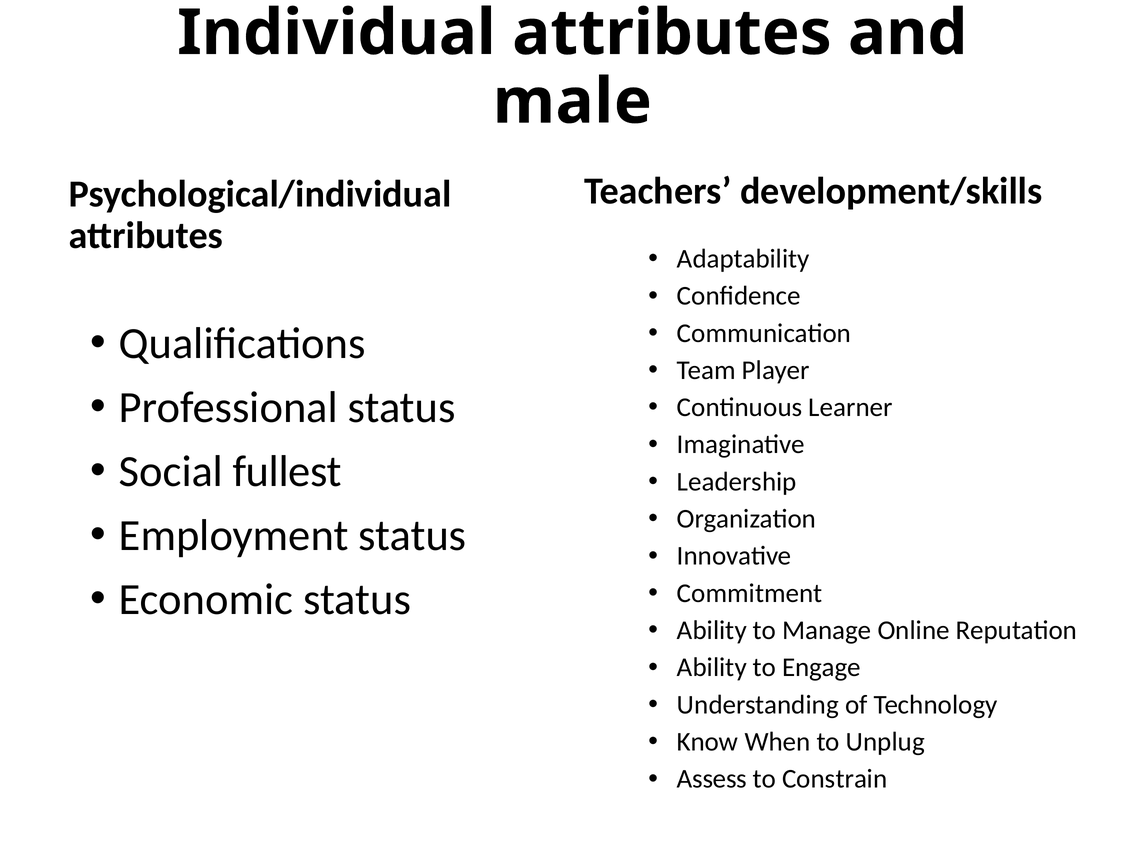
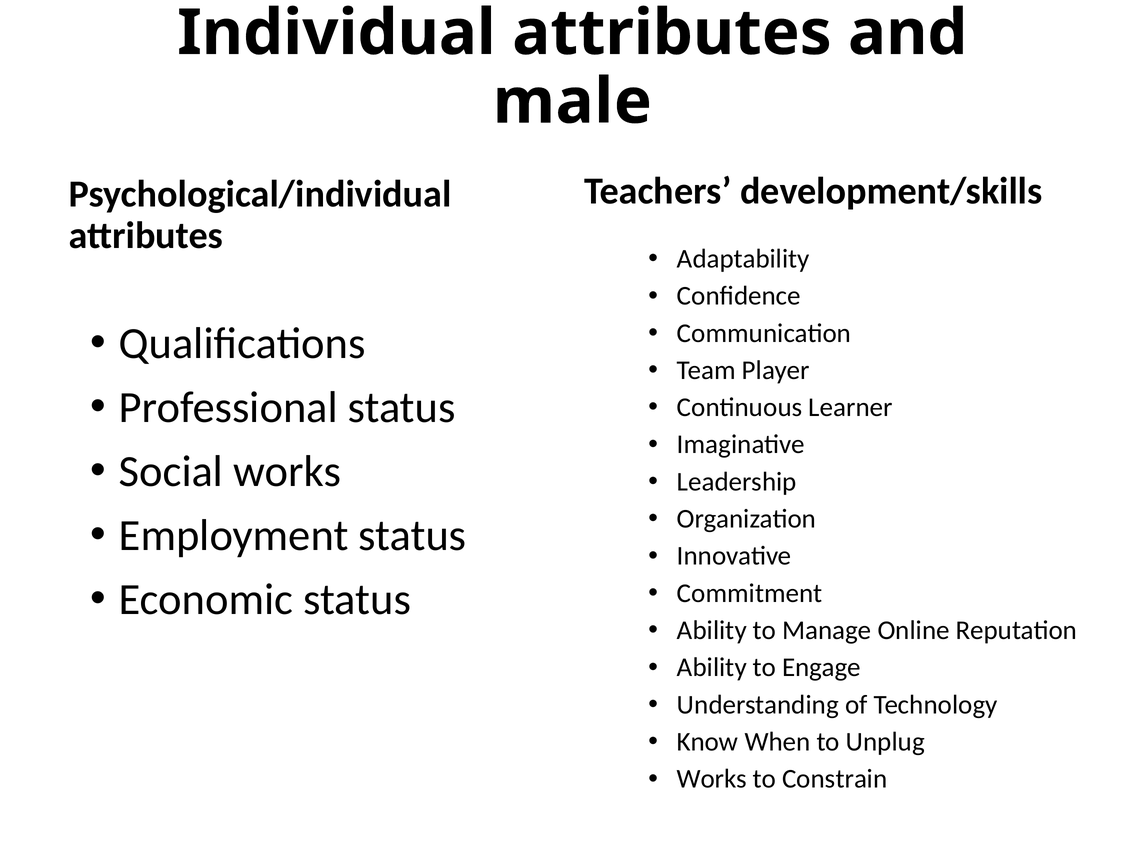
Social fullest: fullest -> works
Assess at (712, 779): Assess -> Works
